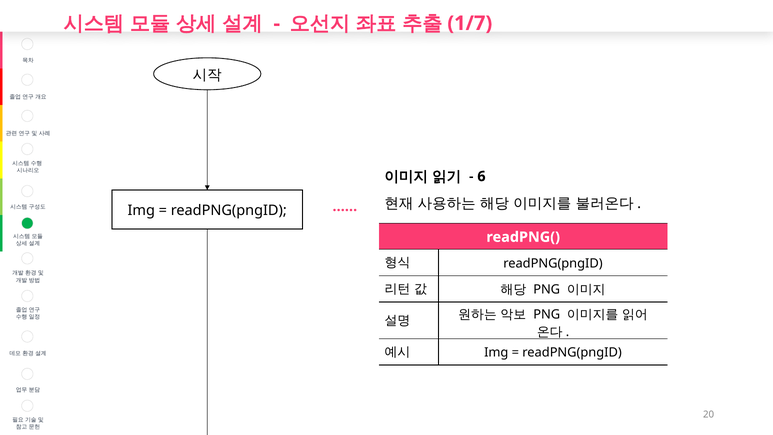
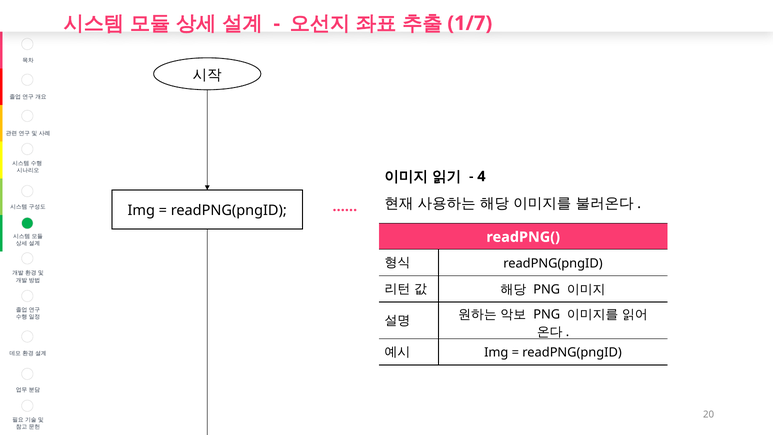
6: 6 -> 4
